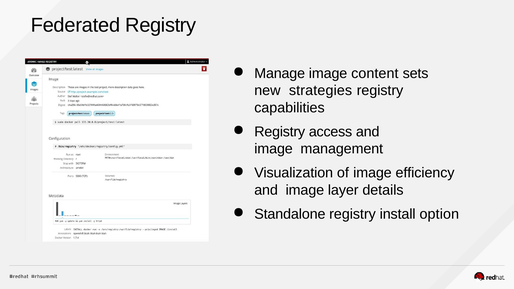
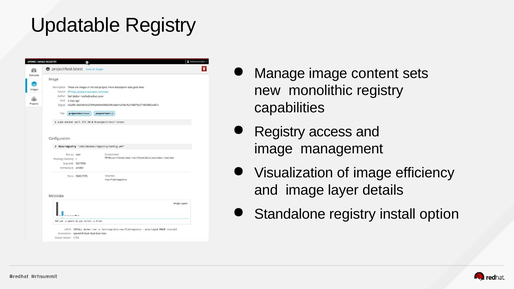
Federated: Federated -> Updatable
strategies: strategies -> monolithic
